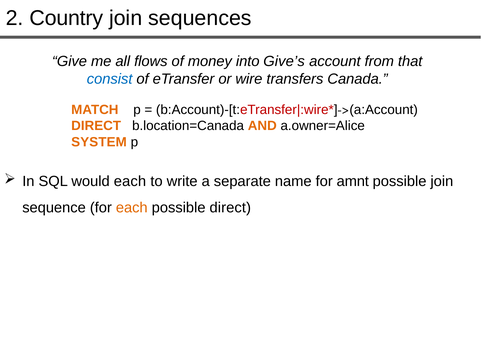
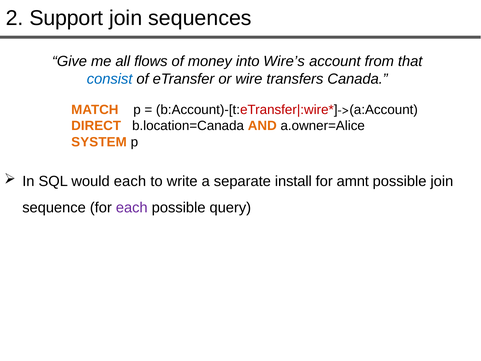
Country: Country -> Support
Give’s: Give’s -> Wire’s
name: name -> install
each at (132, 208) colour: orange -> purple
possible direct: direct -> query
